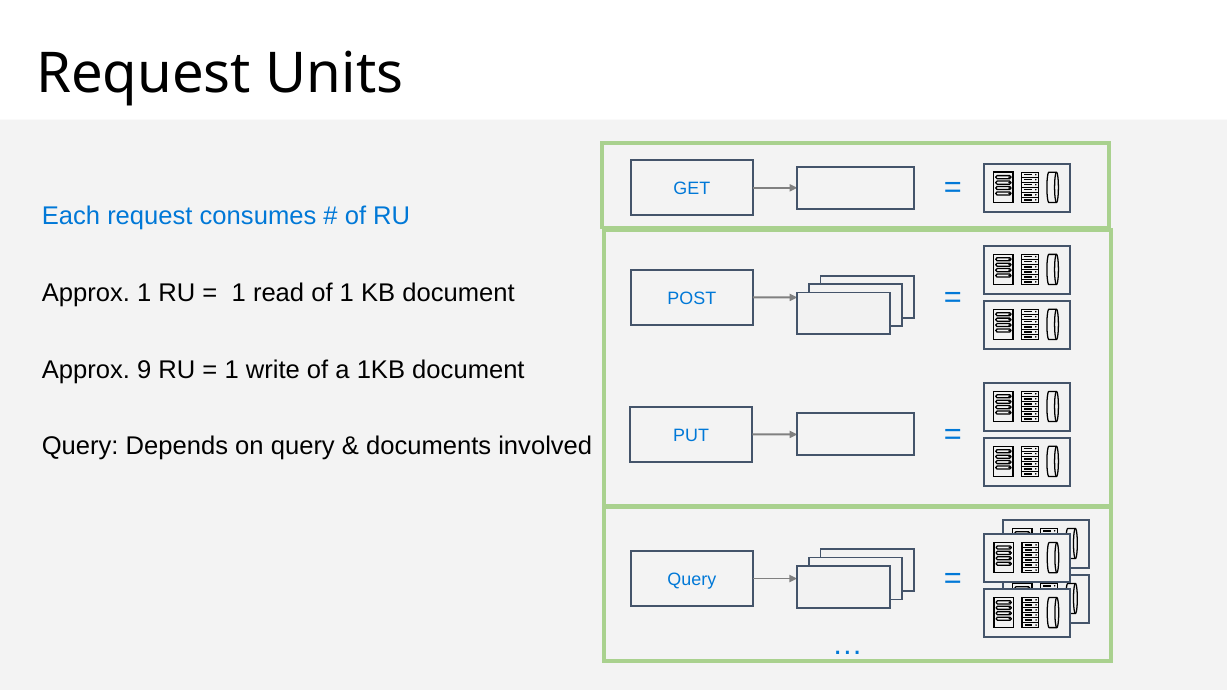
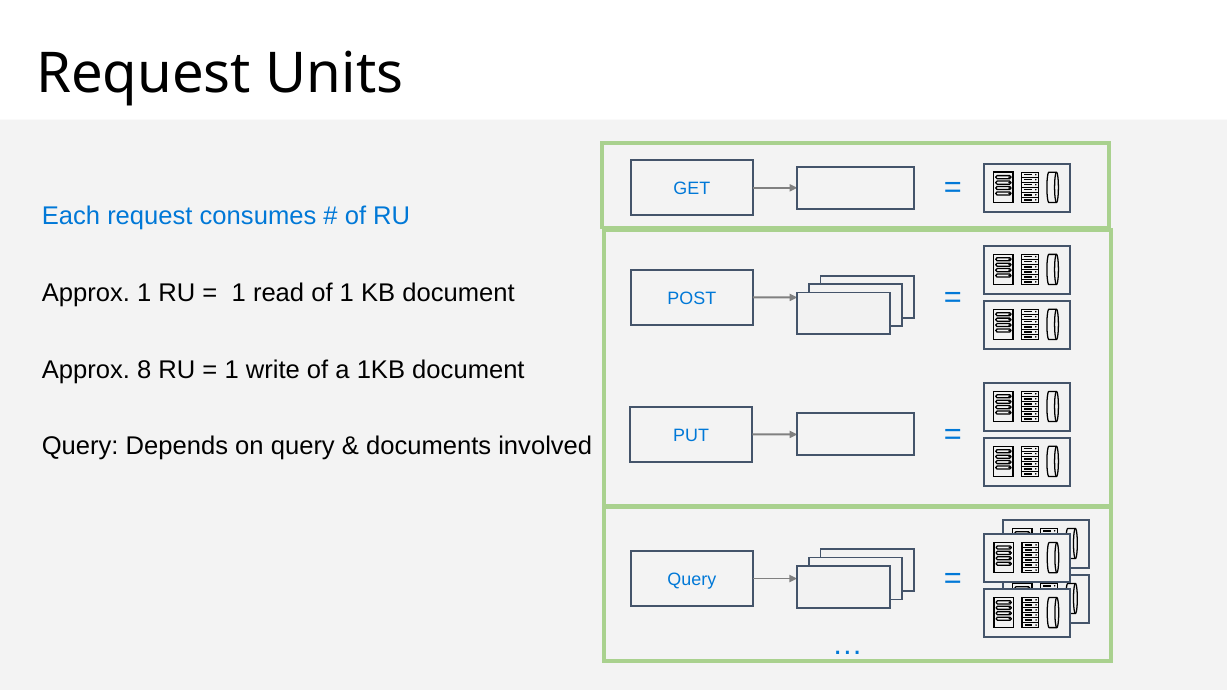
9: 9 -> 8
